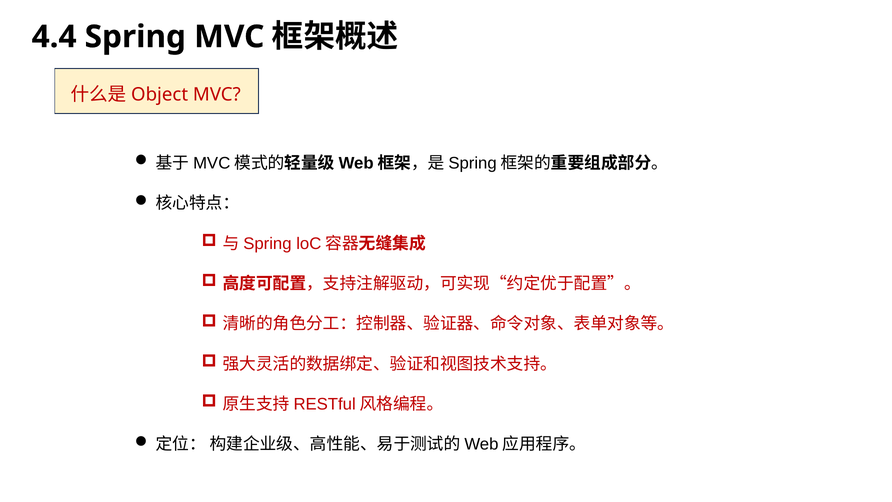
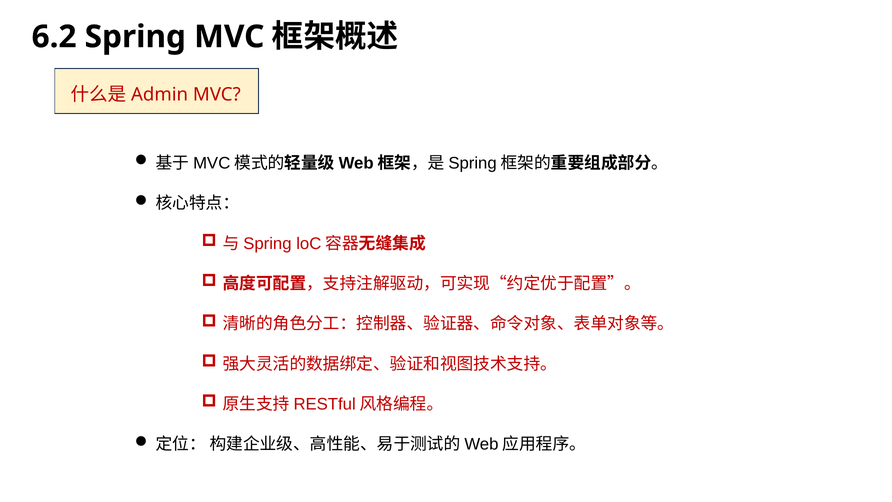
4.4: 4.4 -> 6.2
Object: Object -> Admin
